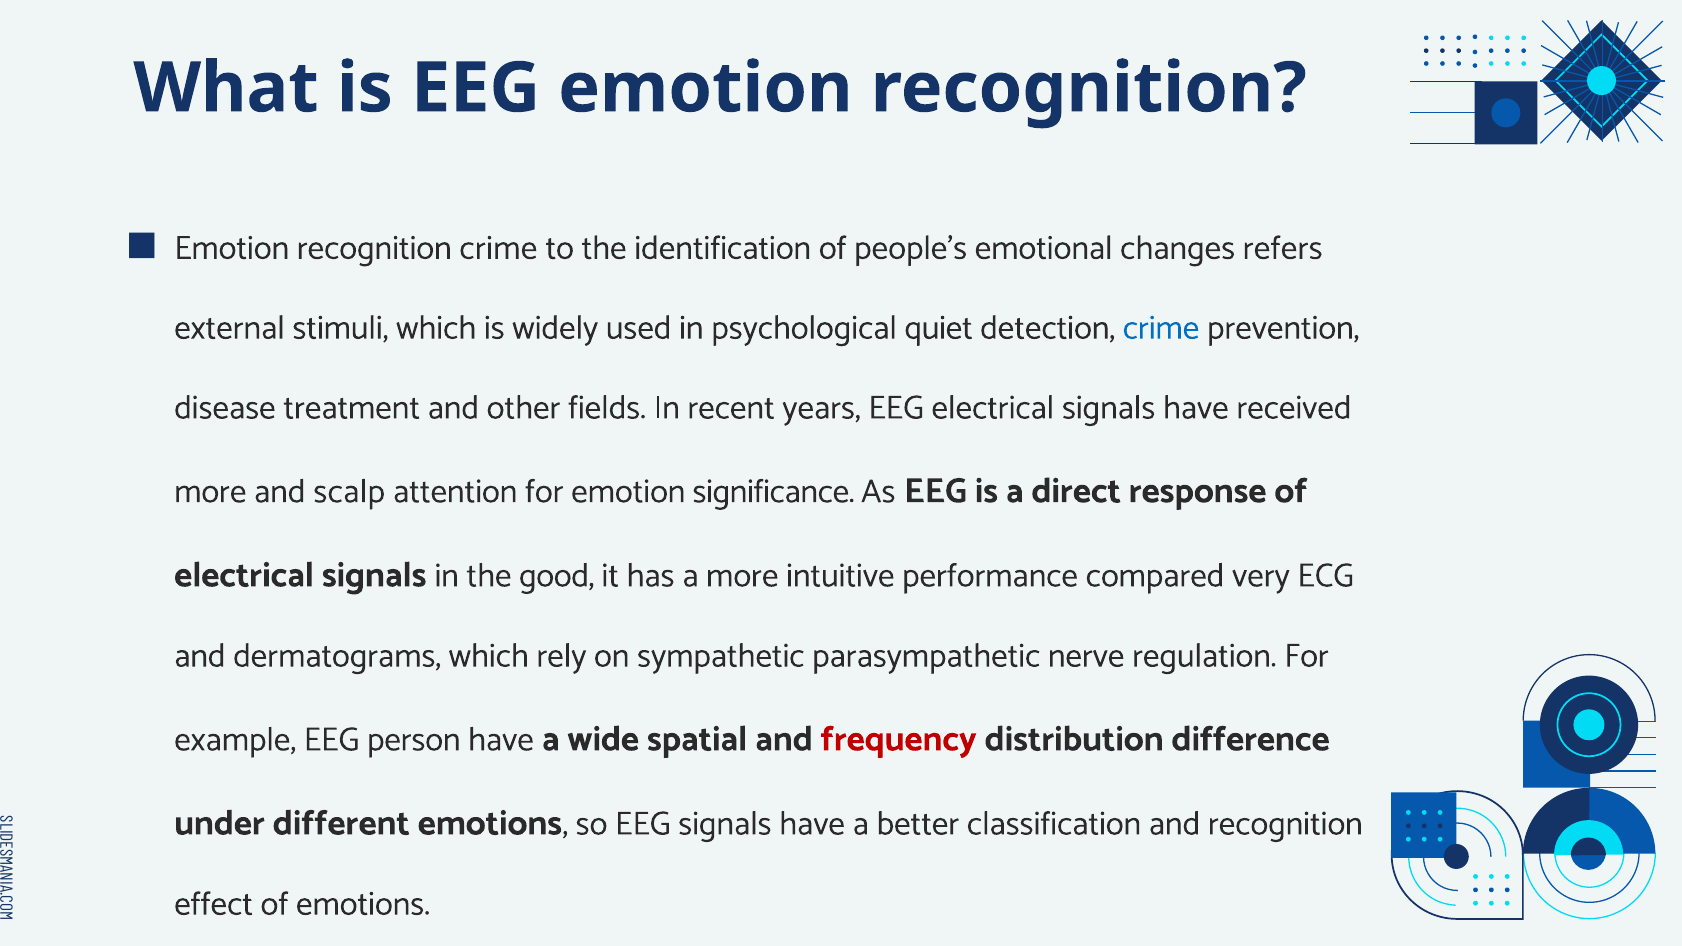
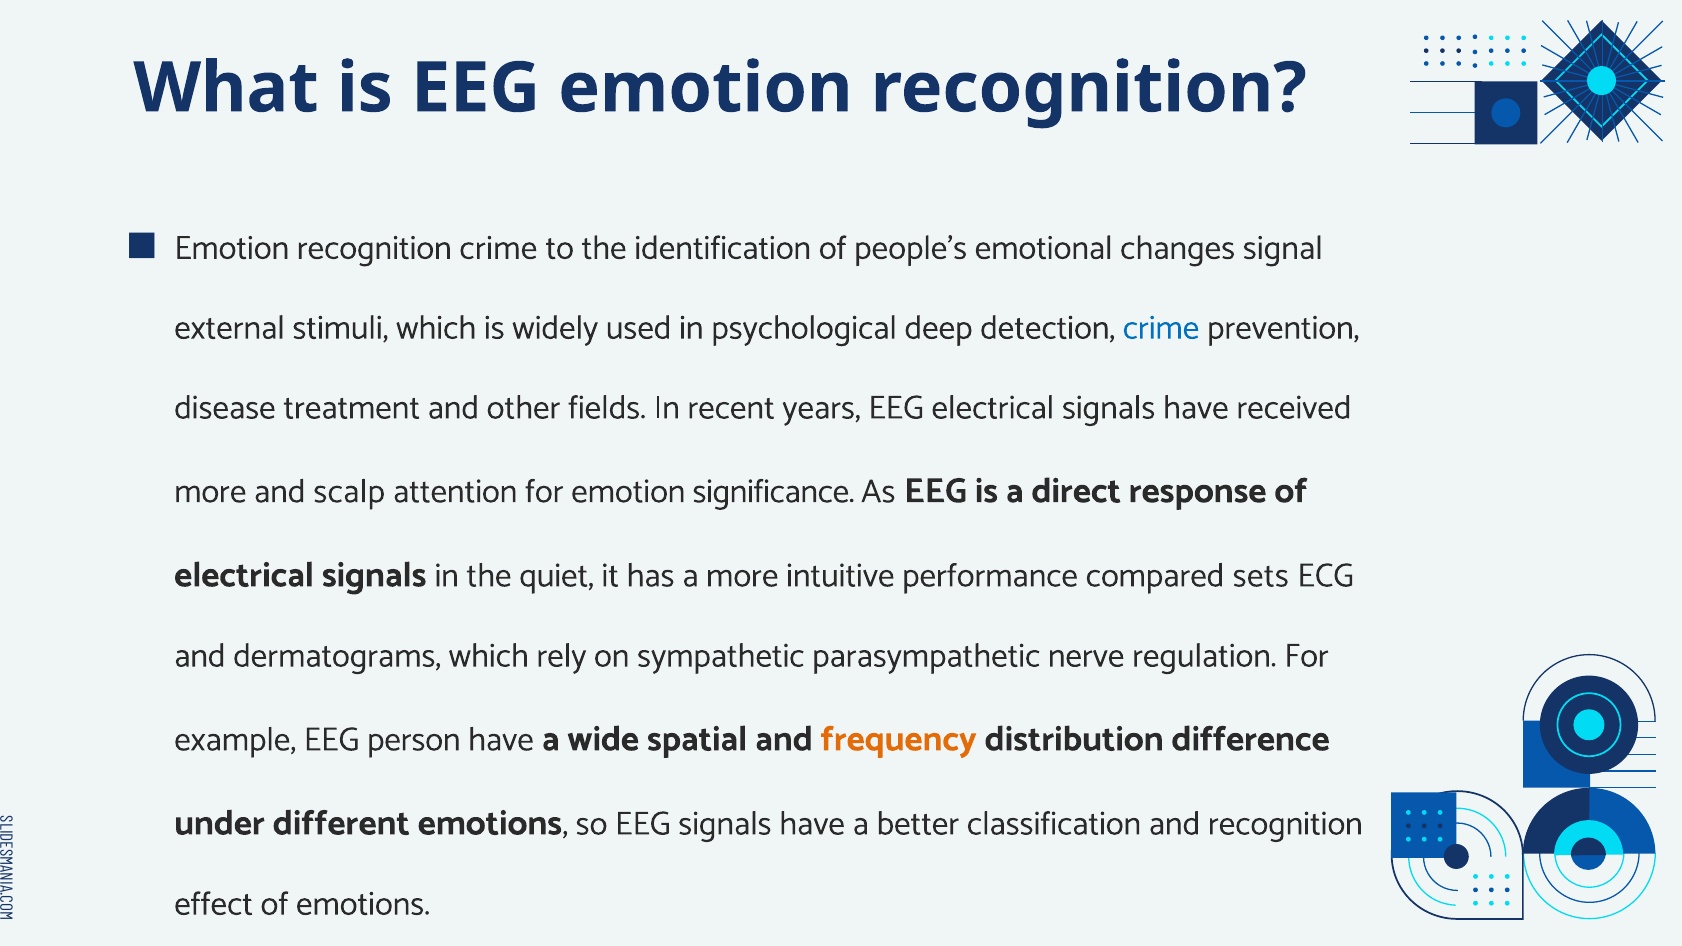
refers: refers -> signal
quiet: quiet -> deep
good: good -> quiet
very: very -> sets
frequency colour: red -> orange
